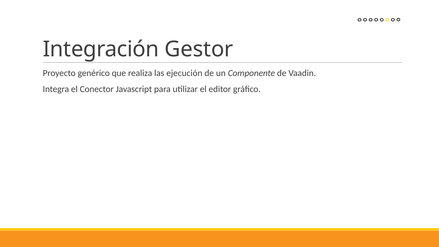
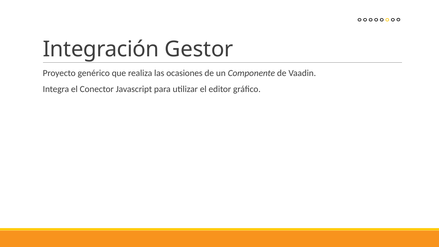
ejecución: ejecución -> ocasiones
